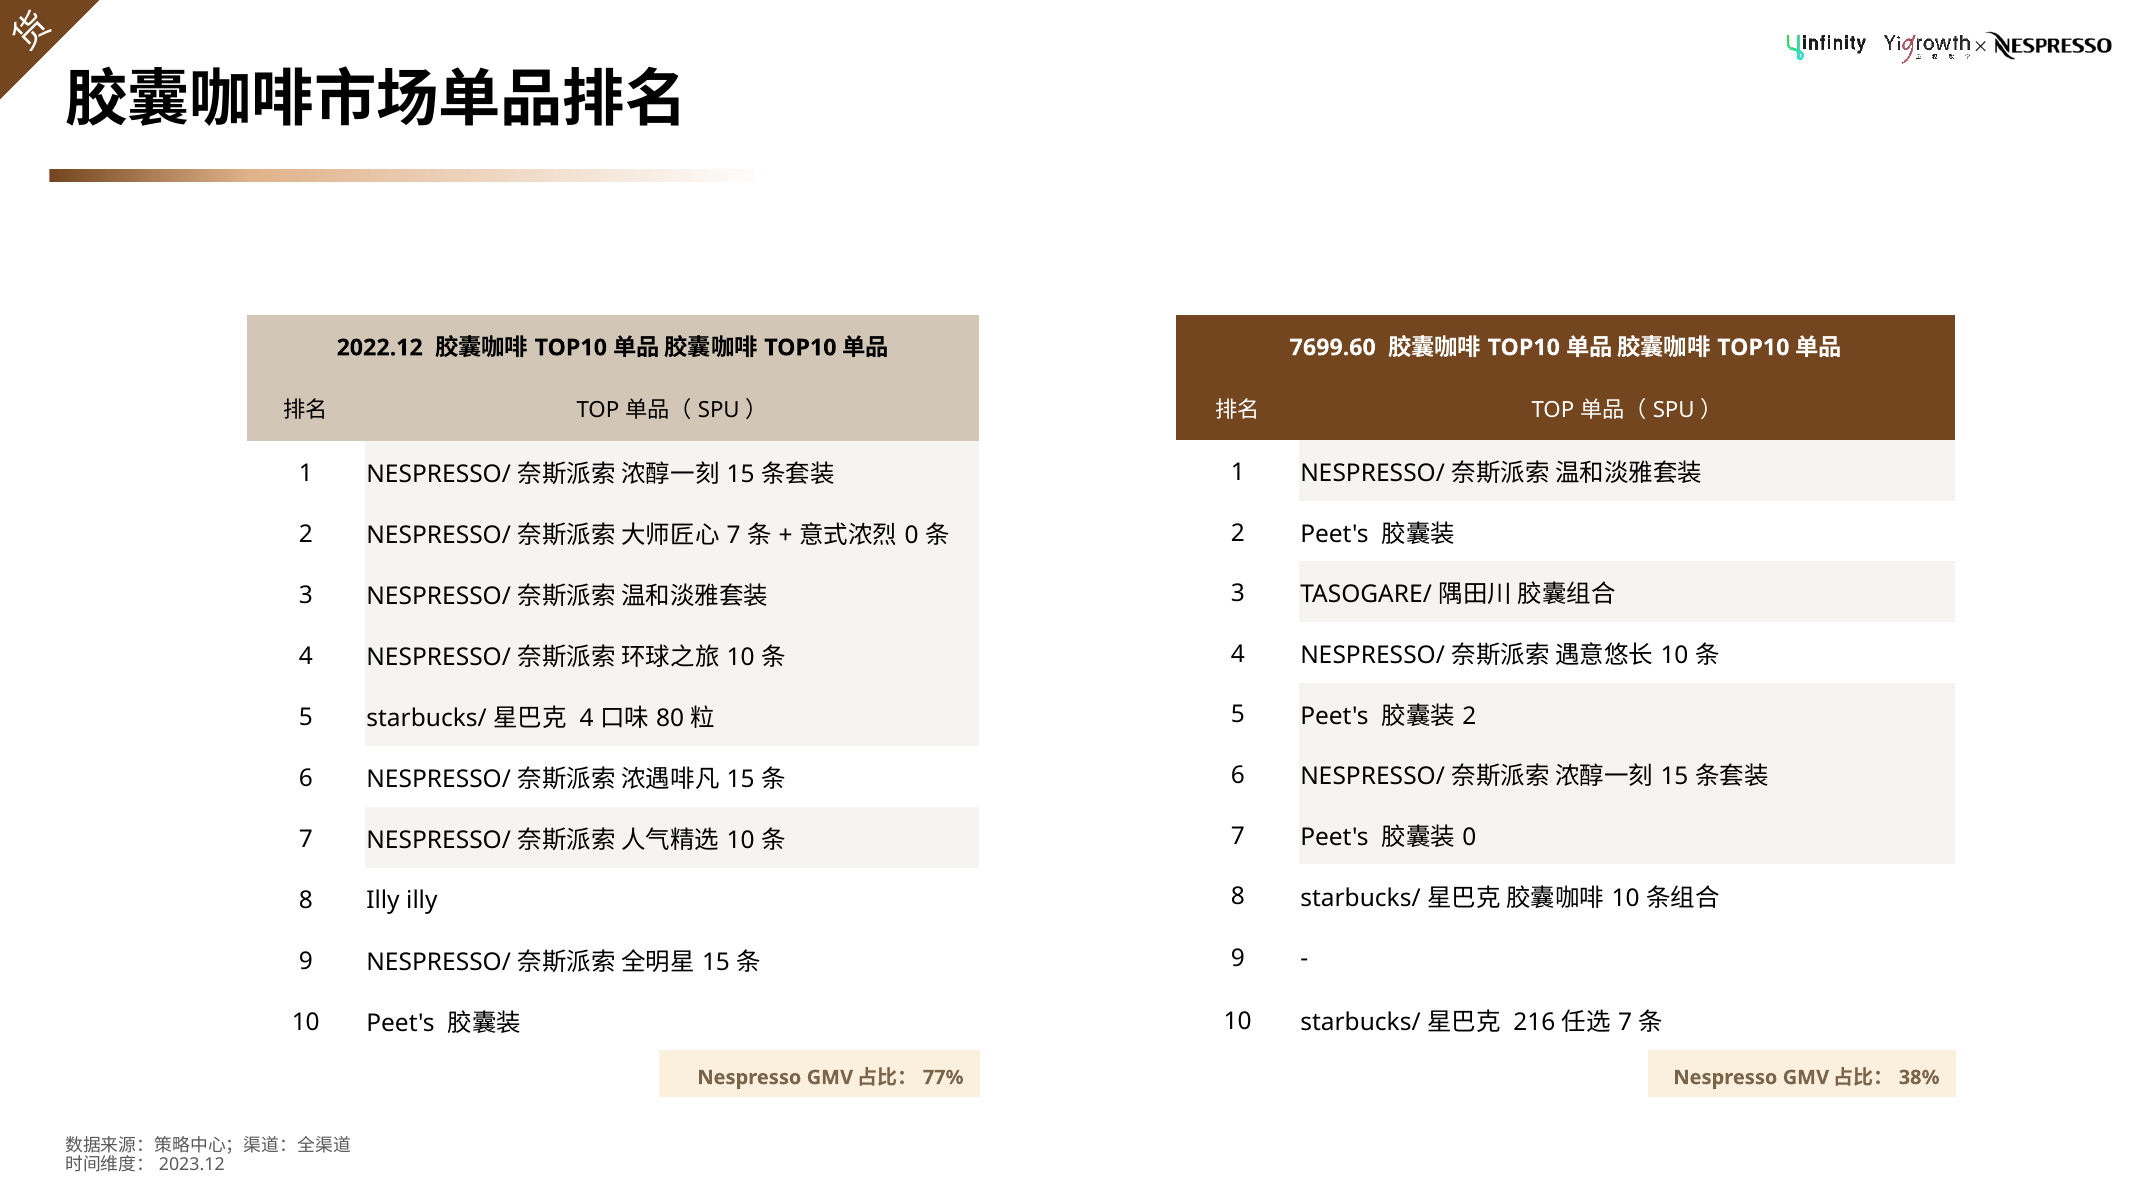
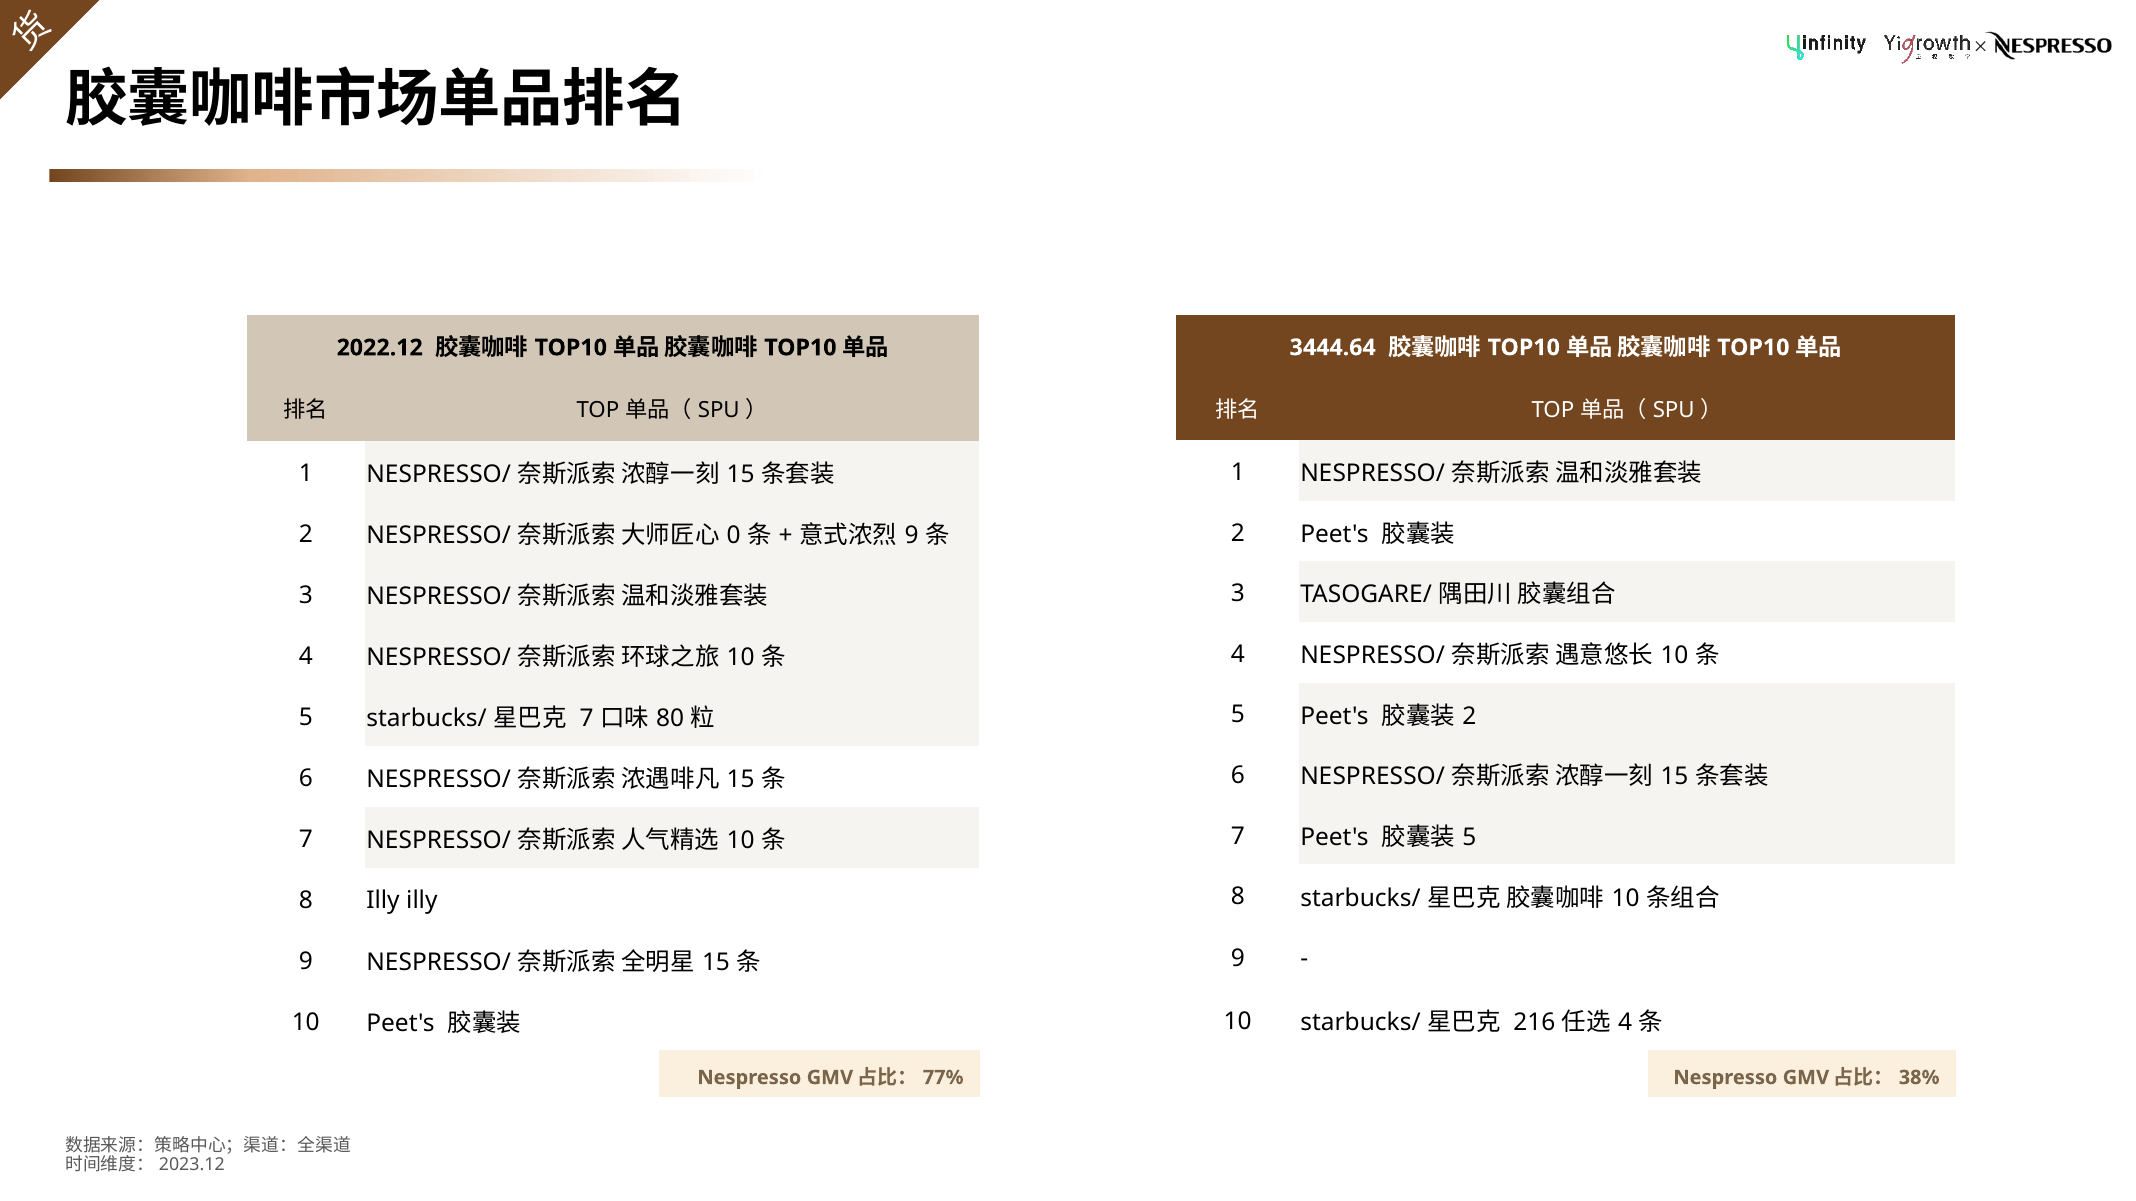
7699.60: 7699.60 -> 3444.64
7 at (734, 536): 7 -> 0
0 at (912, 536): 0 -> 9
4 at (587, 719): 4 -> 7
0 at (1469, 838): 0 -> 5
7 at (1625, 1023): 7 -> 4
